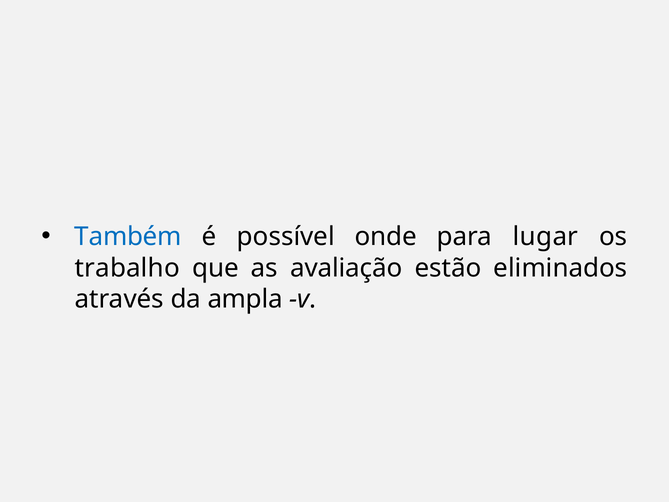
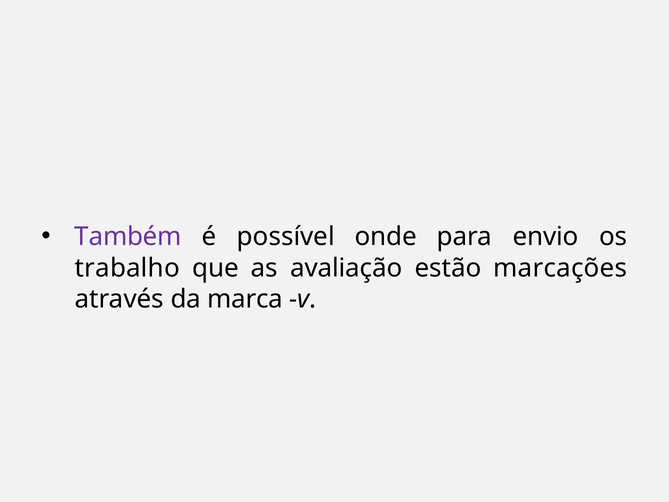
Também colour: blue -> purple
lugar: lugar -> envio
eliminados: eliminados -> marcações
ampla: ampla -> marca
